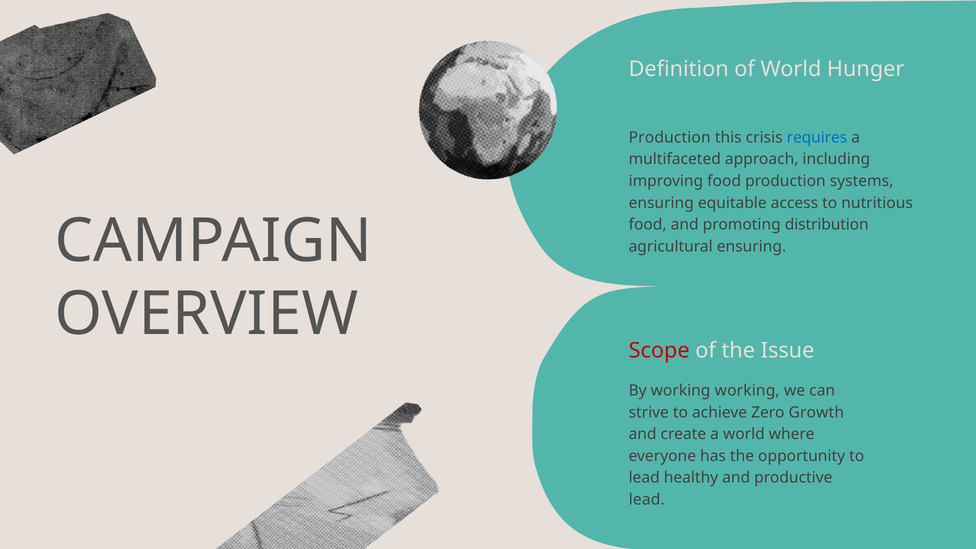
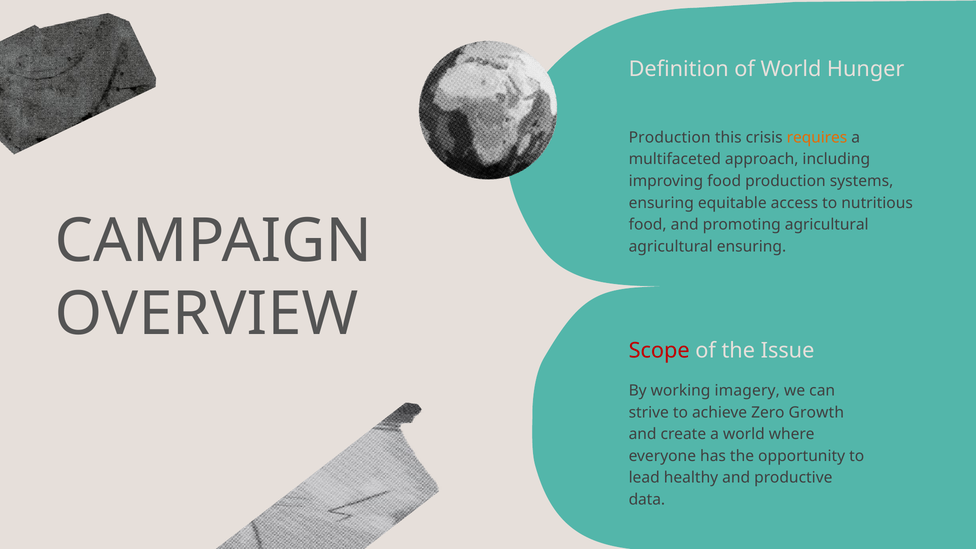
requires colour: blue -> orange
promoting distribution: distribution -> agricultural
working working: working -> imagery
lead at (647, 500): lead -> data
